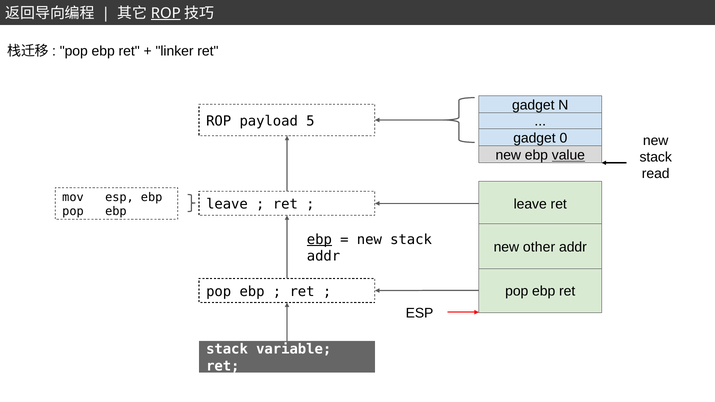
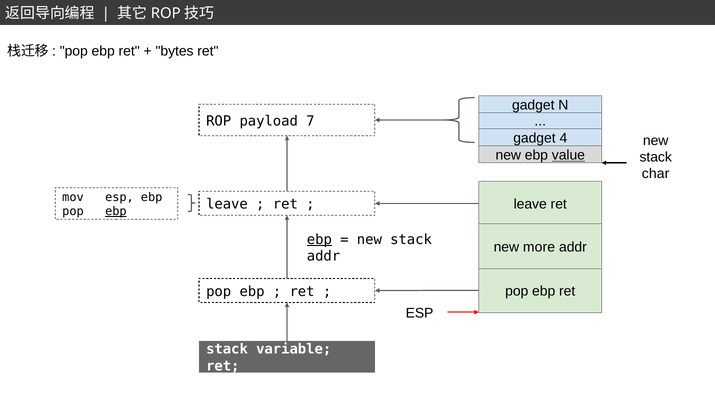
ROP at (166, 13) underline: present -> none
linker: linker -> bytes
5: 5 -> 7
0: 0 -> 4
read: read -> char
ebp at (116, 211) underline: none -> present
other: other -> more
